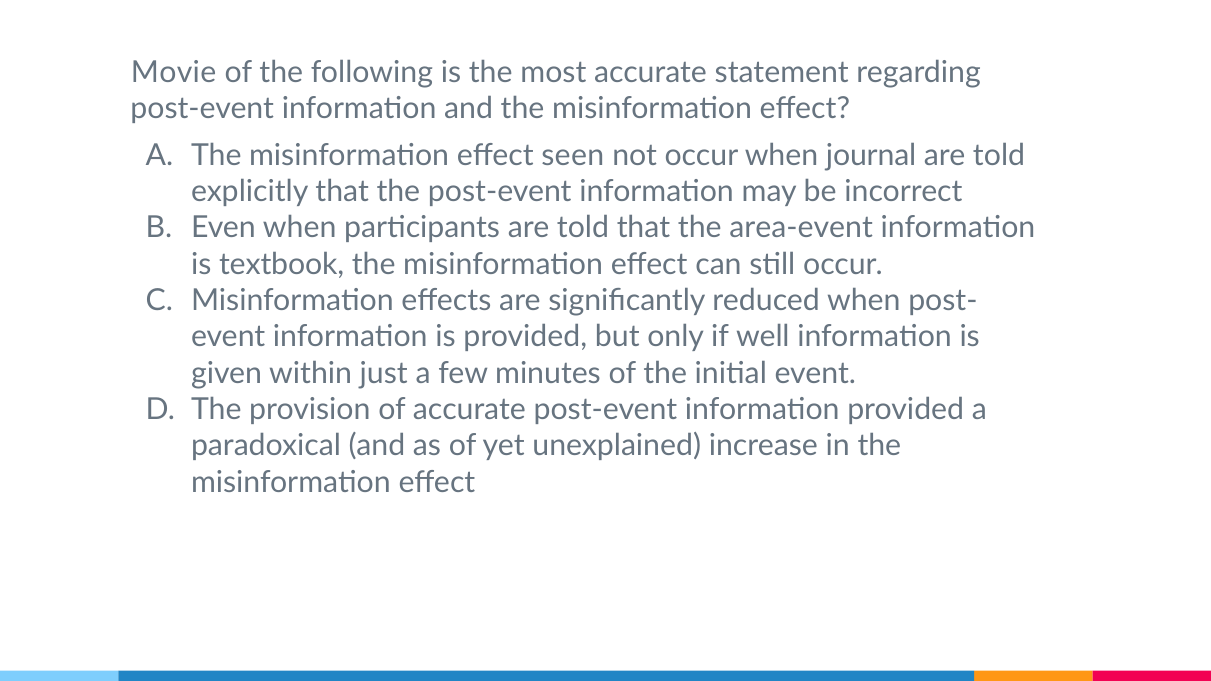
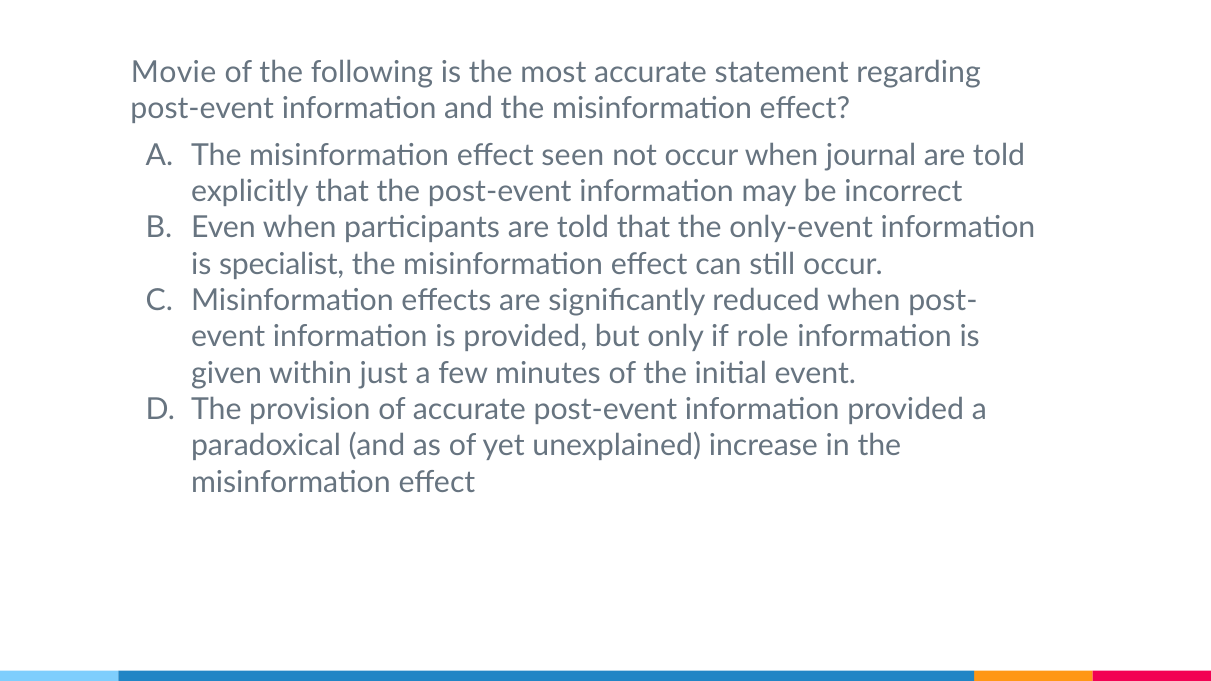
area-event: area-event -> only-event
textbook: textbook -> specialist
well: well -> role
